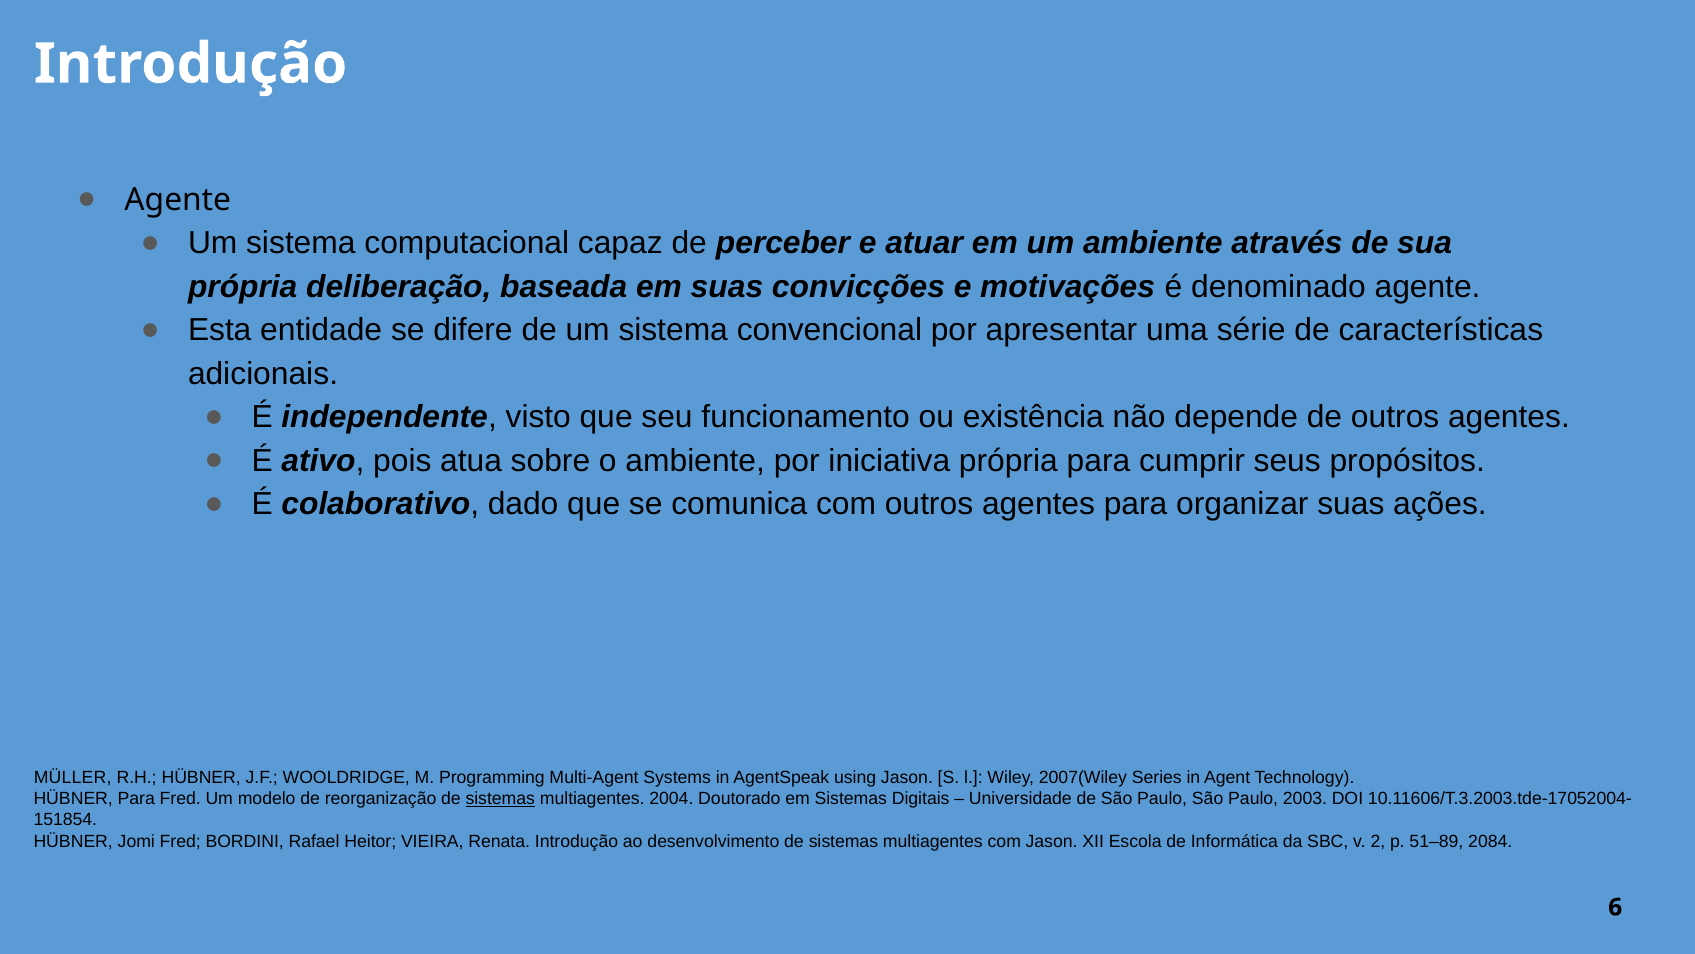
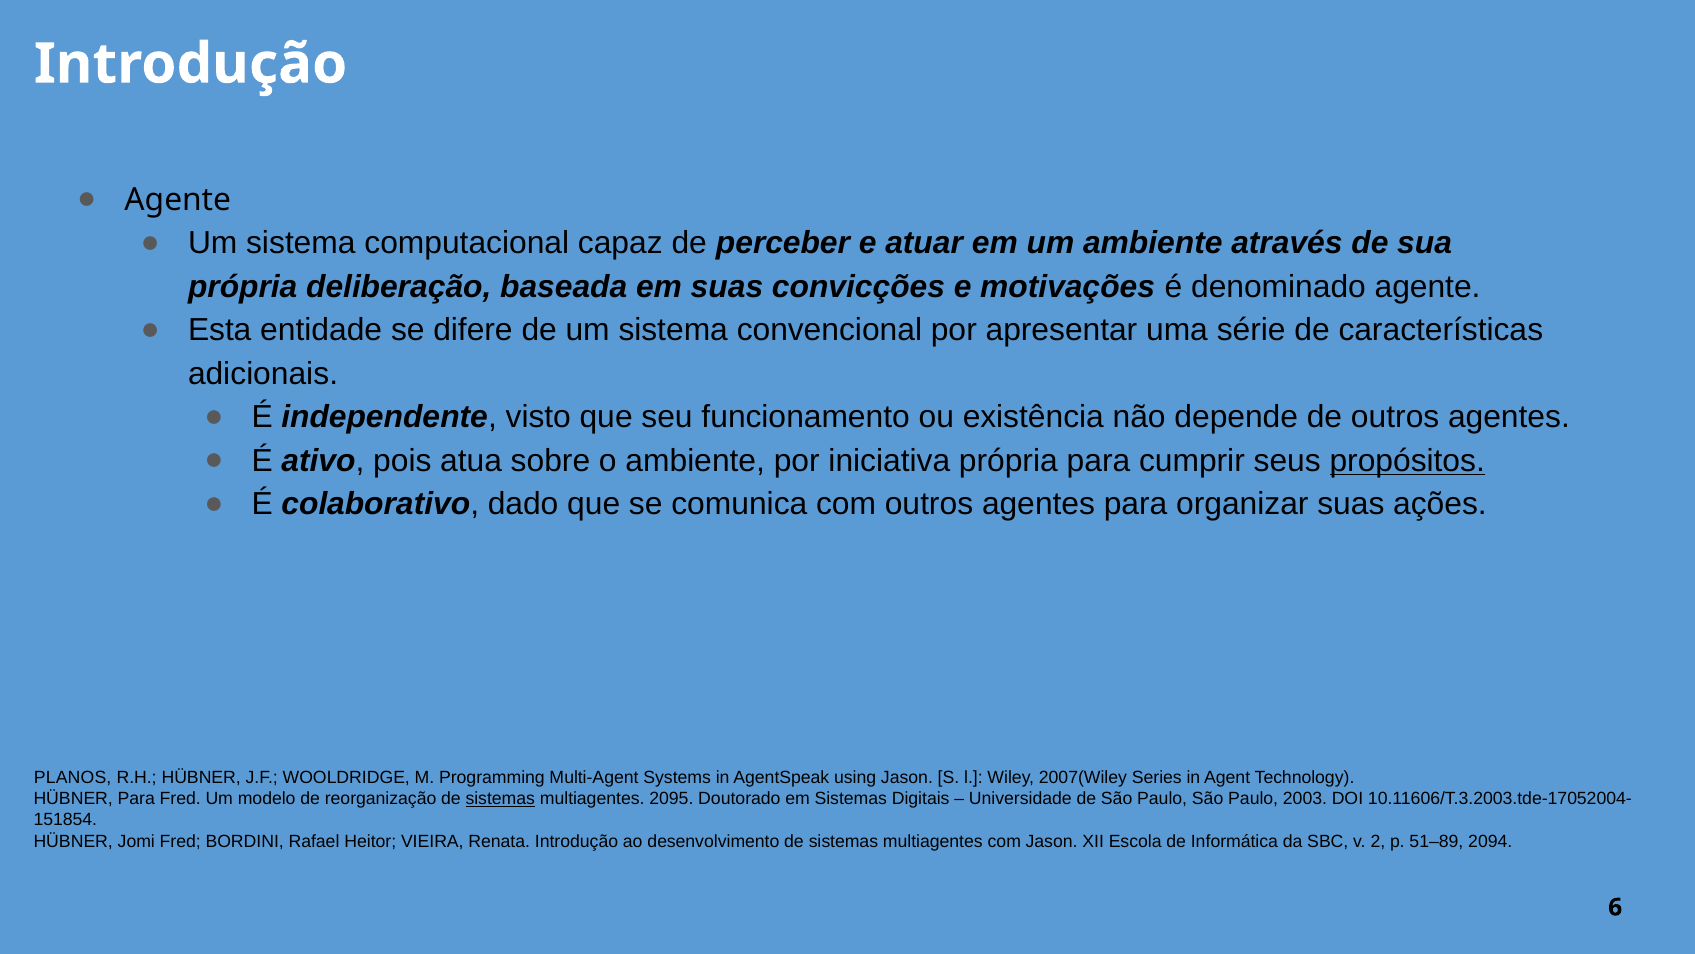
propósitos underline: none -> present
MÜLLER: MÜLLER -> PLANOS
2004: 2004 -> 2095
2084: 2084 -> 2094
